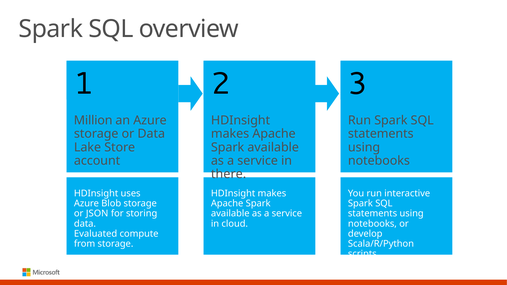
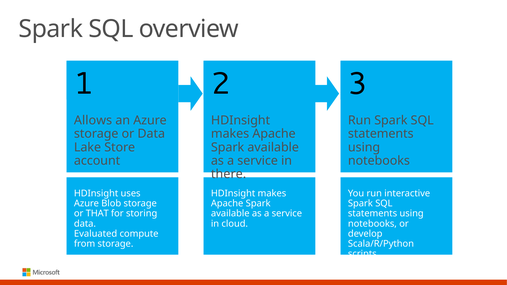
Million: Million -> Allows
JSON: JSON -> THAT
